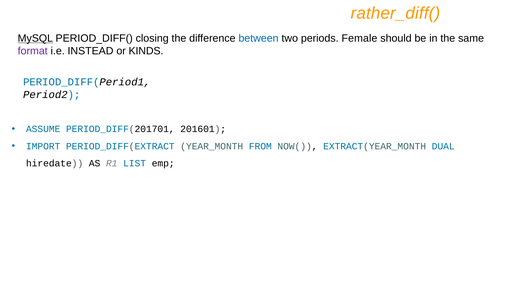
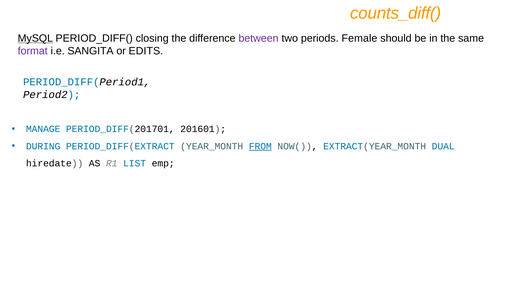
rather_diff(: rather_diff( -> counts_diff(
between colour: blue -> purple
INSTEAD: INSTEAD -> SANGITA
KINDS: KINDS -> EDITS
ASSUME: ASSUME -> MANAGE
IMPORT: IMPORT -> DURING
FROM underline: none -> present
